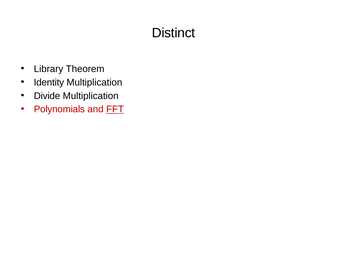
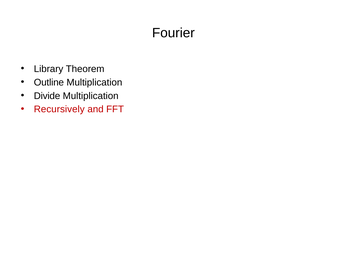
Distinct: Distinct -> Fourier
Identity: Identity -> Outline
Polynomials: Polynomials -> Recursively
FFT underline: present -> none
